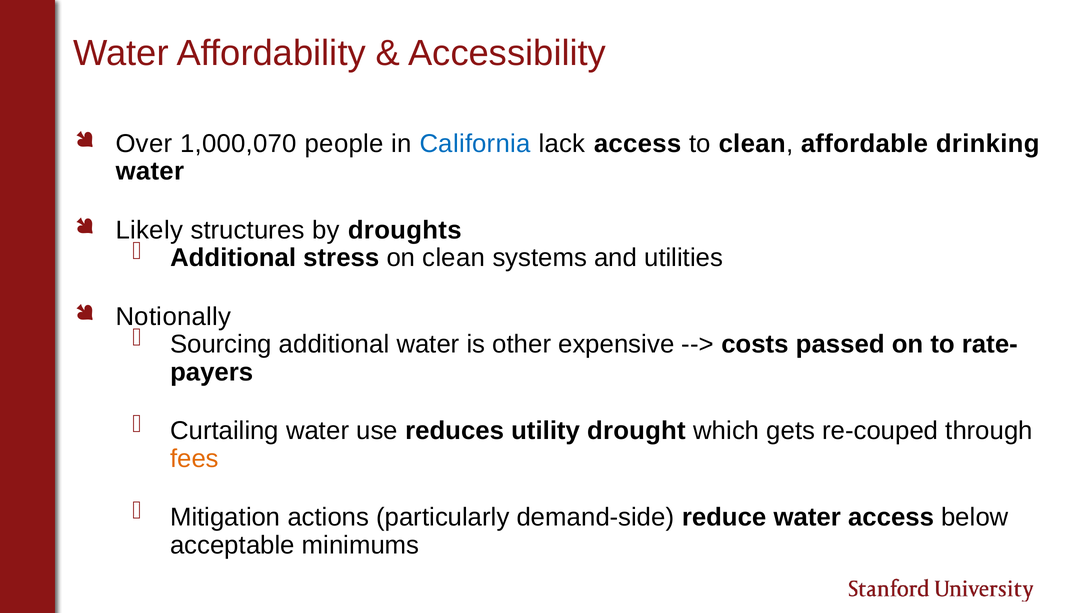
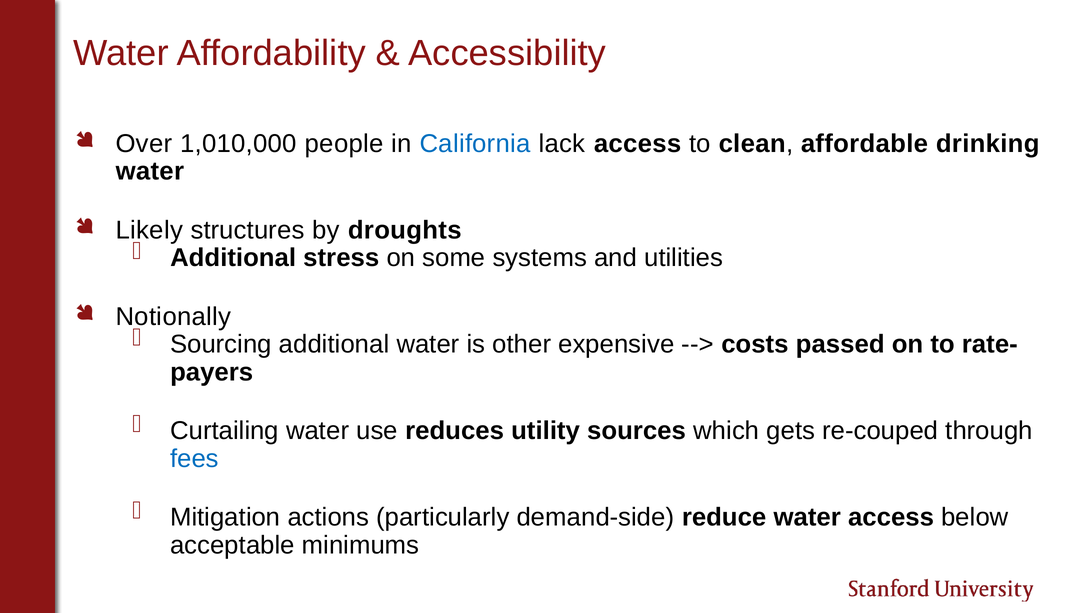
1,000,070: 1,000,070 -> 1,010,000
on clean: clean -> some
drought: drought -> sources
fees colour: orange -> blue
